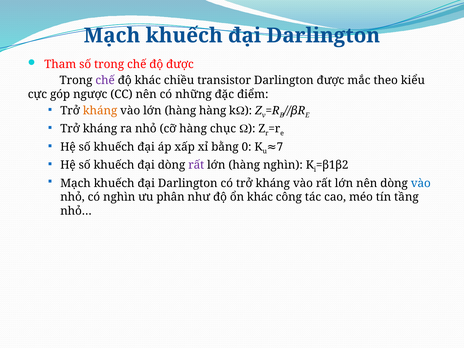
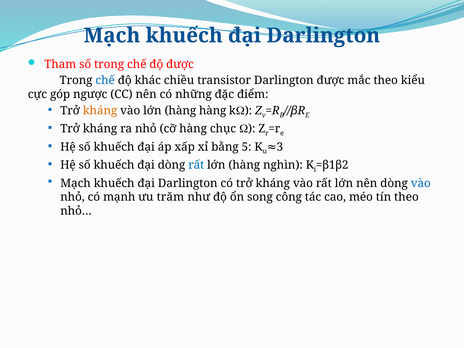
chế at (105, 80) colour: purple -> blue
0: 0 -> 5
7: 7 -> 3
rất at (196, 165) colour: purple -> blue
có nghìn: nghìn -> mạnh
phân: phân -> trăm
ổn khác: khác -> song
tín tầng: tầng -> theo
